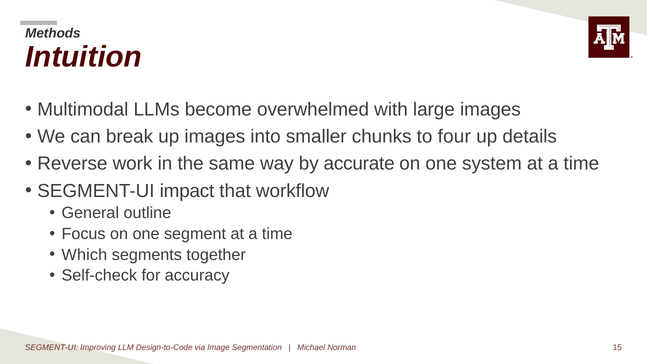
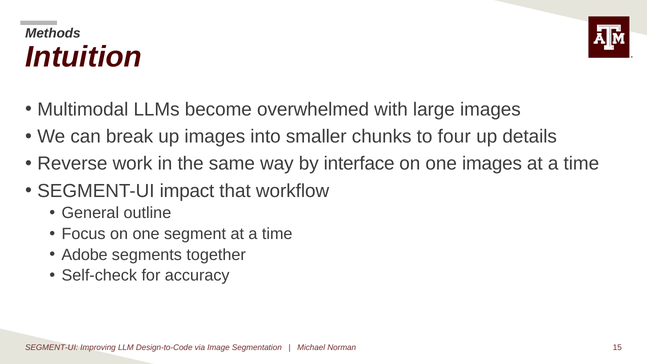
accurate: accurate -> interface
one system: system -> images
Which: Which -> Adobe
